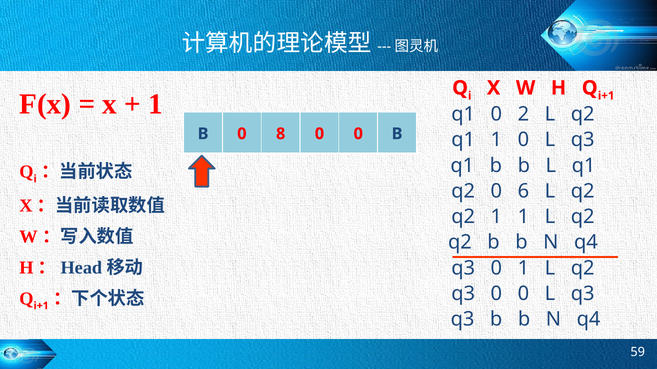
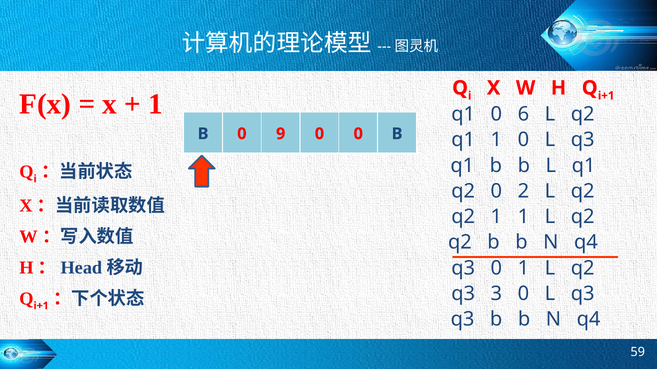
2: 2 -> 6
8: 8 -> 9
6: 6 -> 2
0 at (496, 294): 0 -> 3
